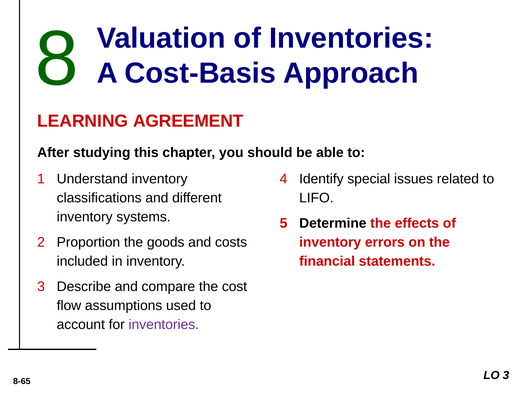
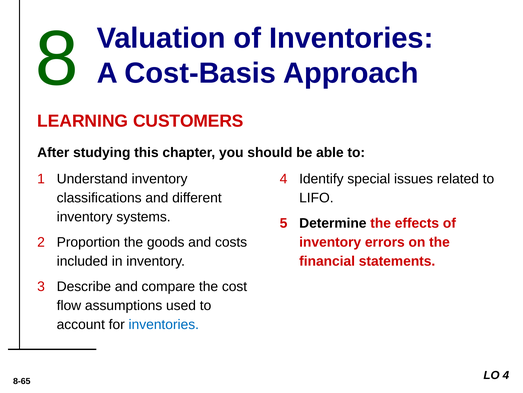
AGREEMENT: AGREEMENT -> CUSTOMERS
inventories at (164, 324) colour: purple -> blue
LO 3: 3 -> 4
